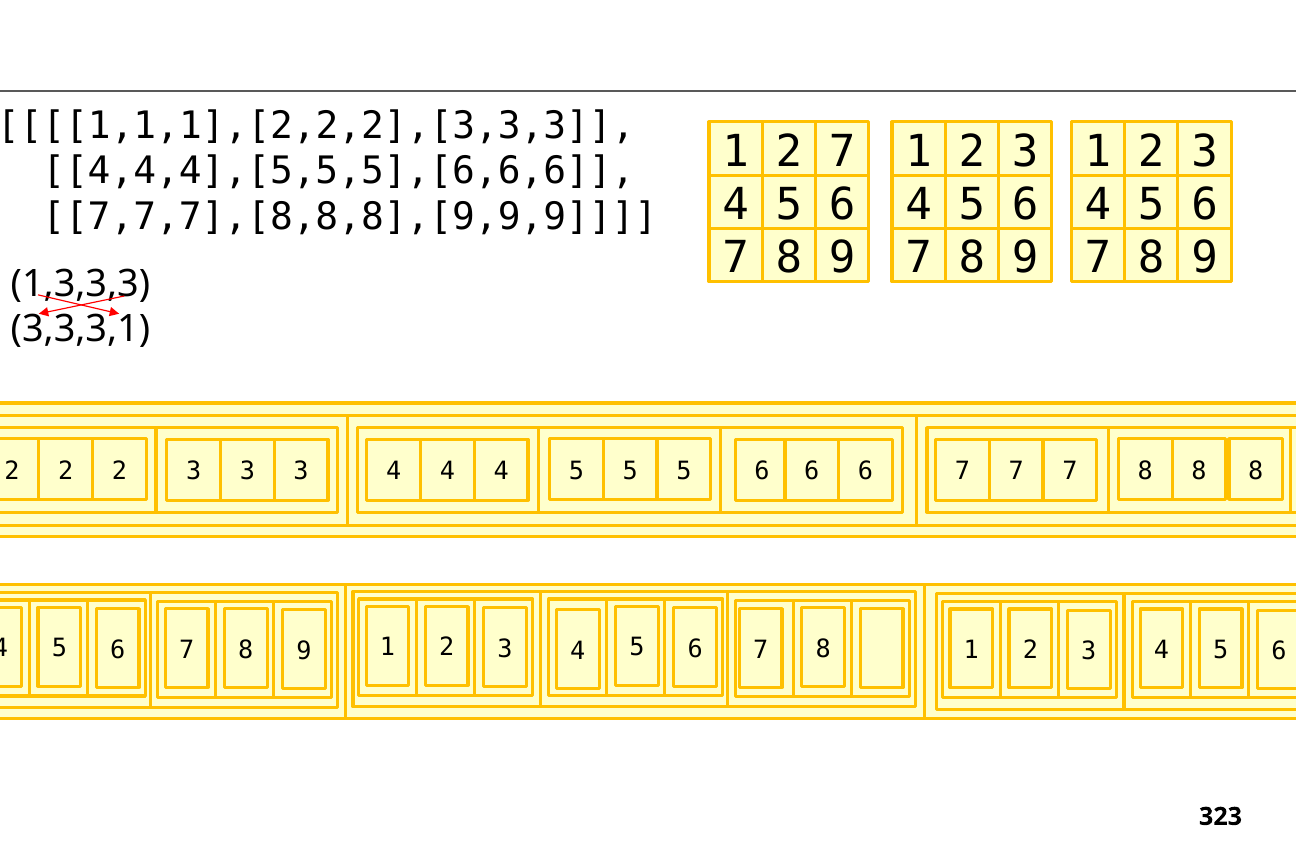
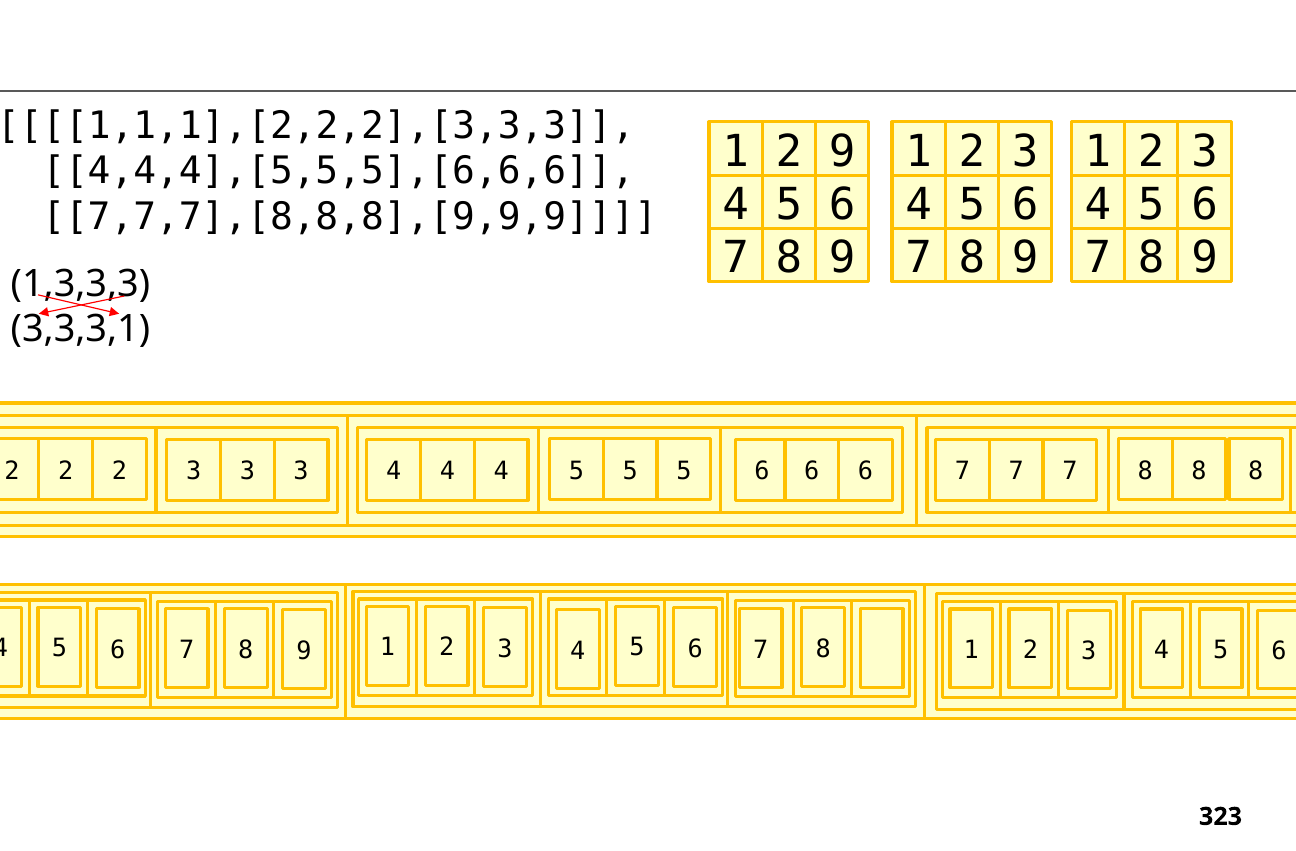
2 7: 7 -> 9
